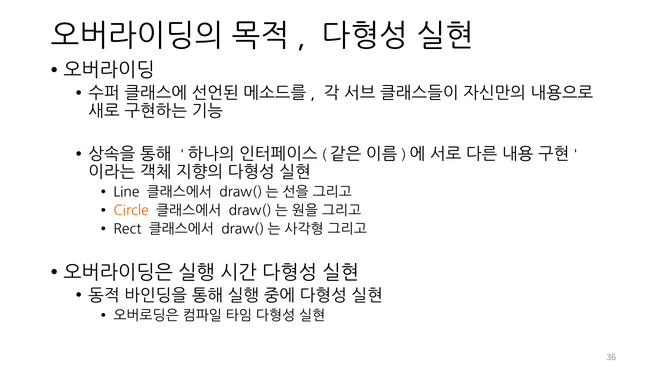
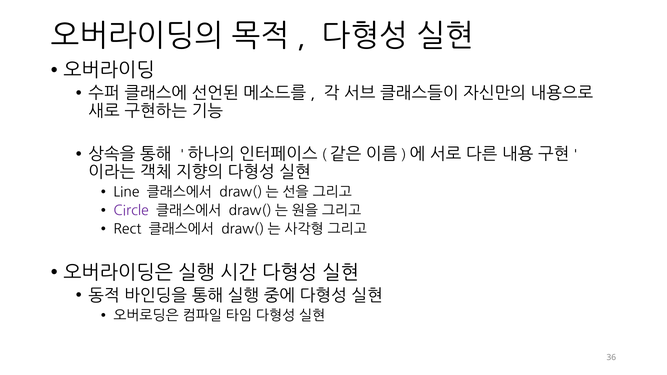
Circle colour: orange -> purple
